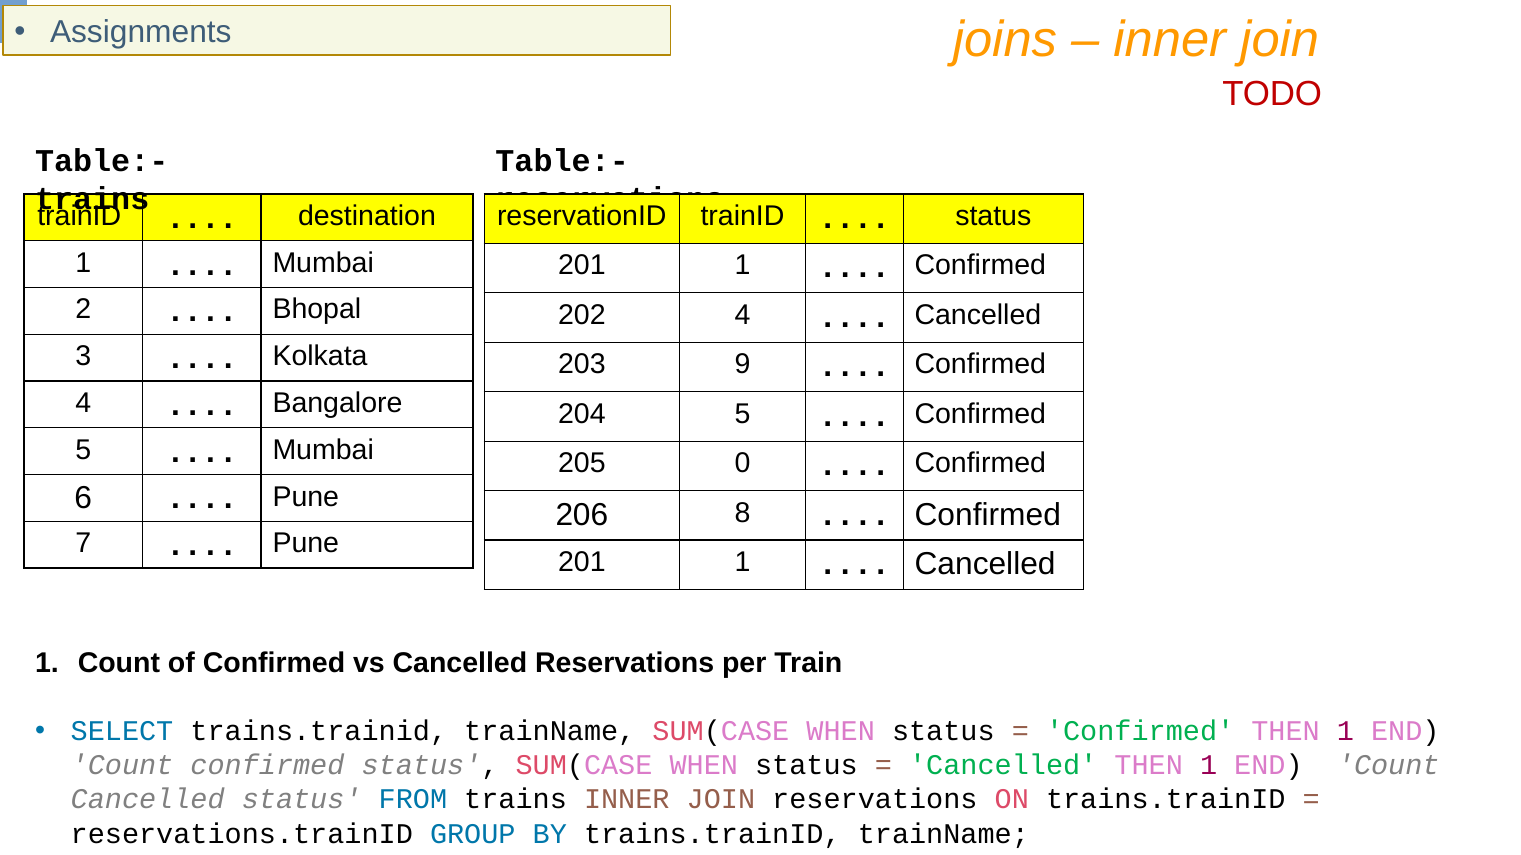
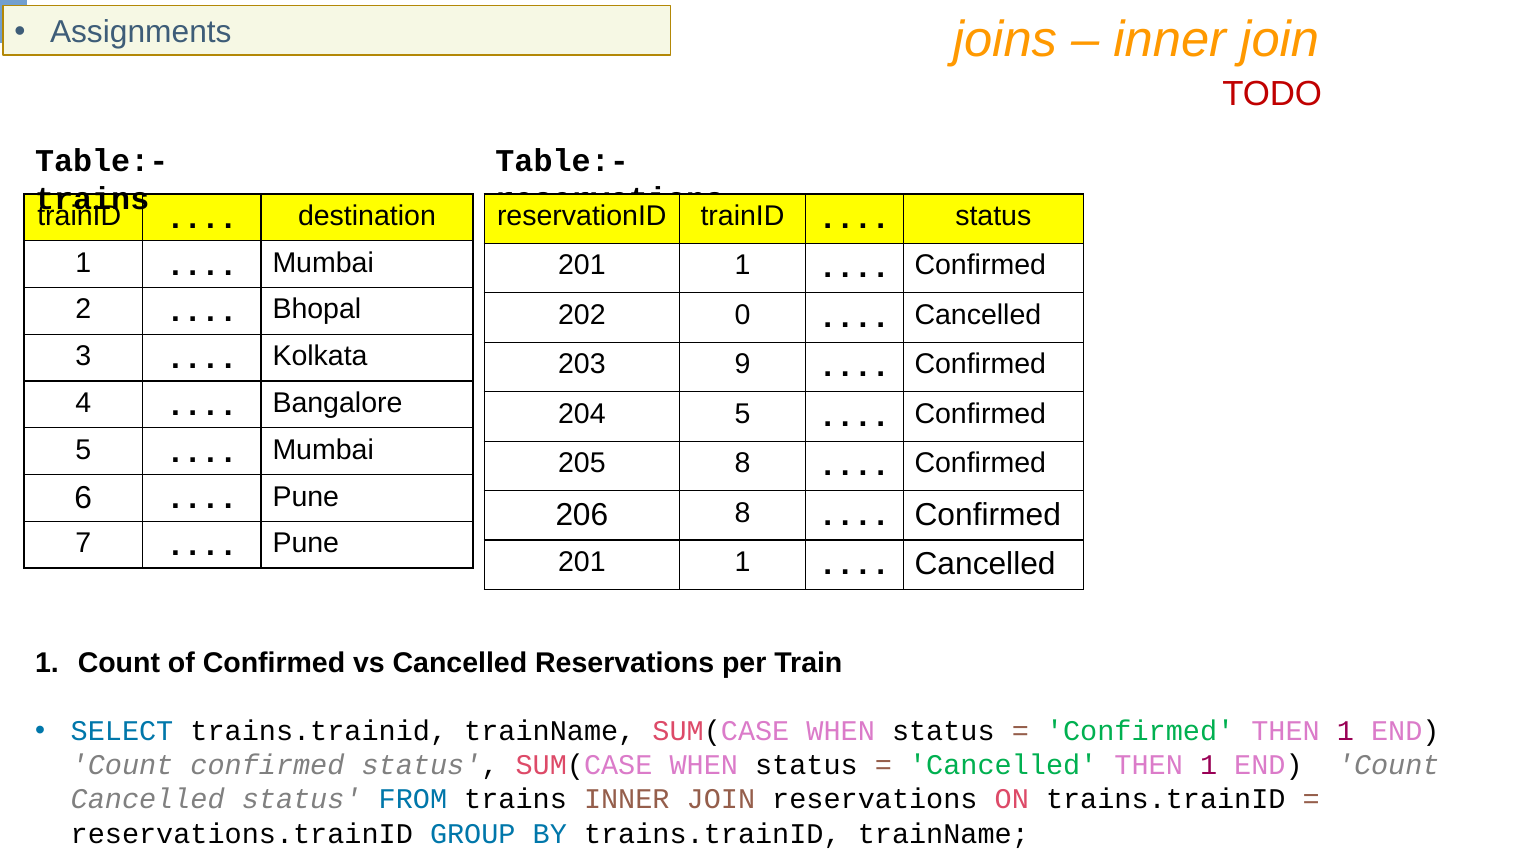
202 4: 4 -> 0
205 0: 0 -> 8
